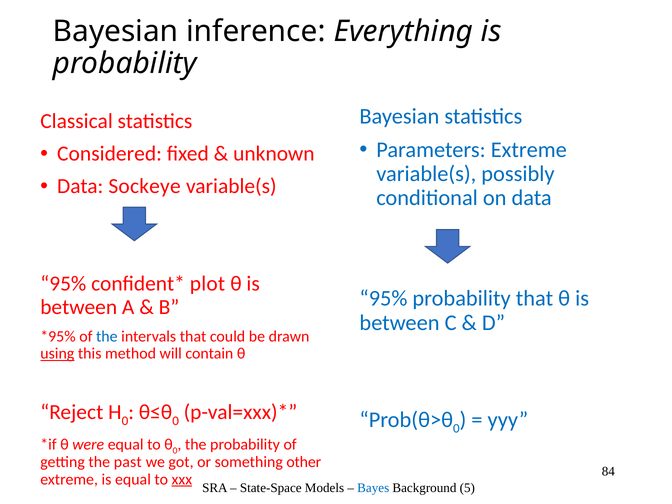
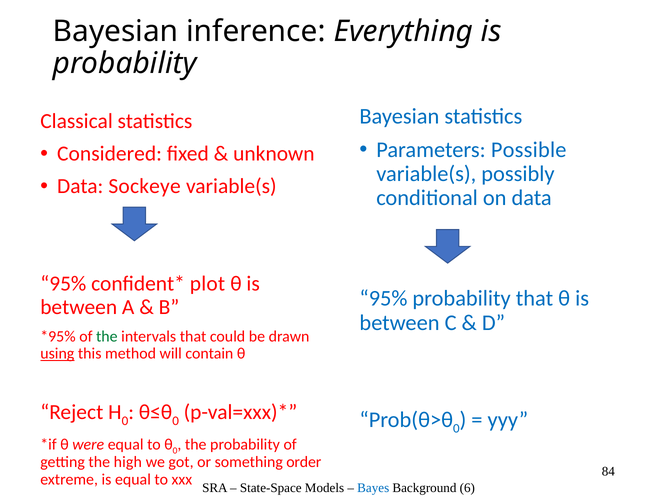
Parameters Extreme: Extreme -> Possible
the at (107, 336) colour: blue -> green
past: past -> high
other: other -> order
xxx underline: present -> none
5: 5 -> 6
